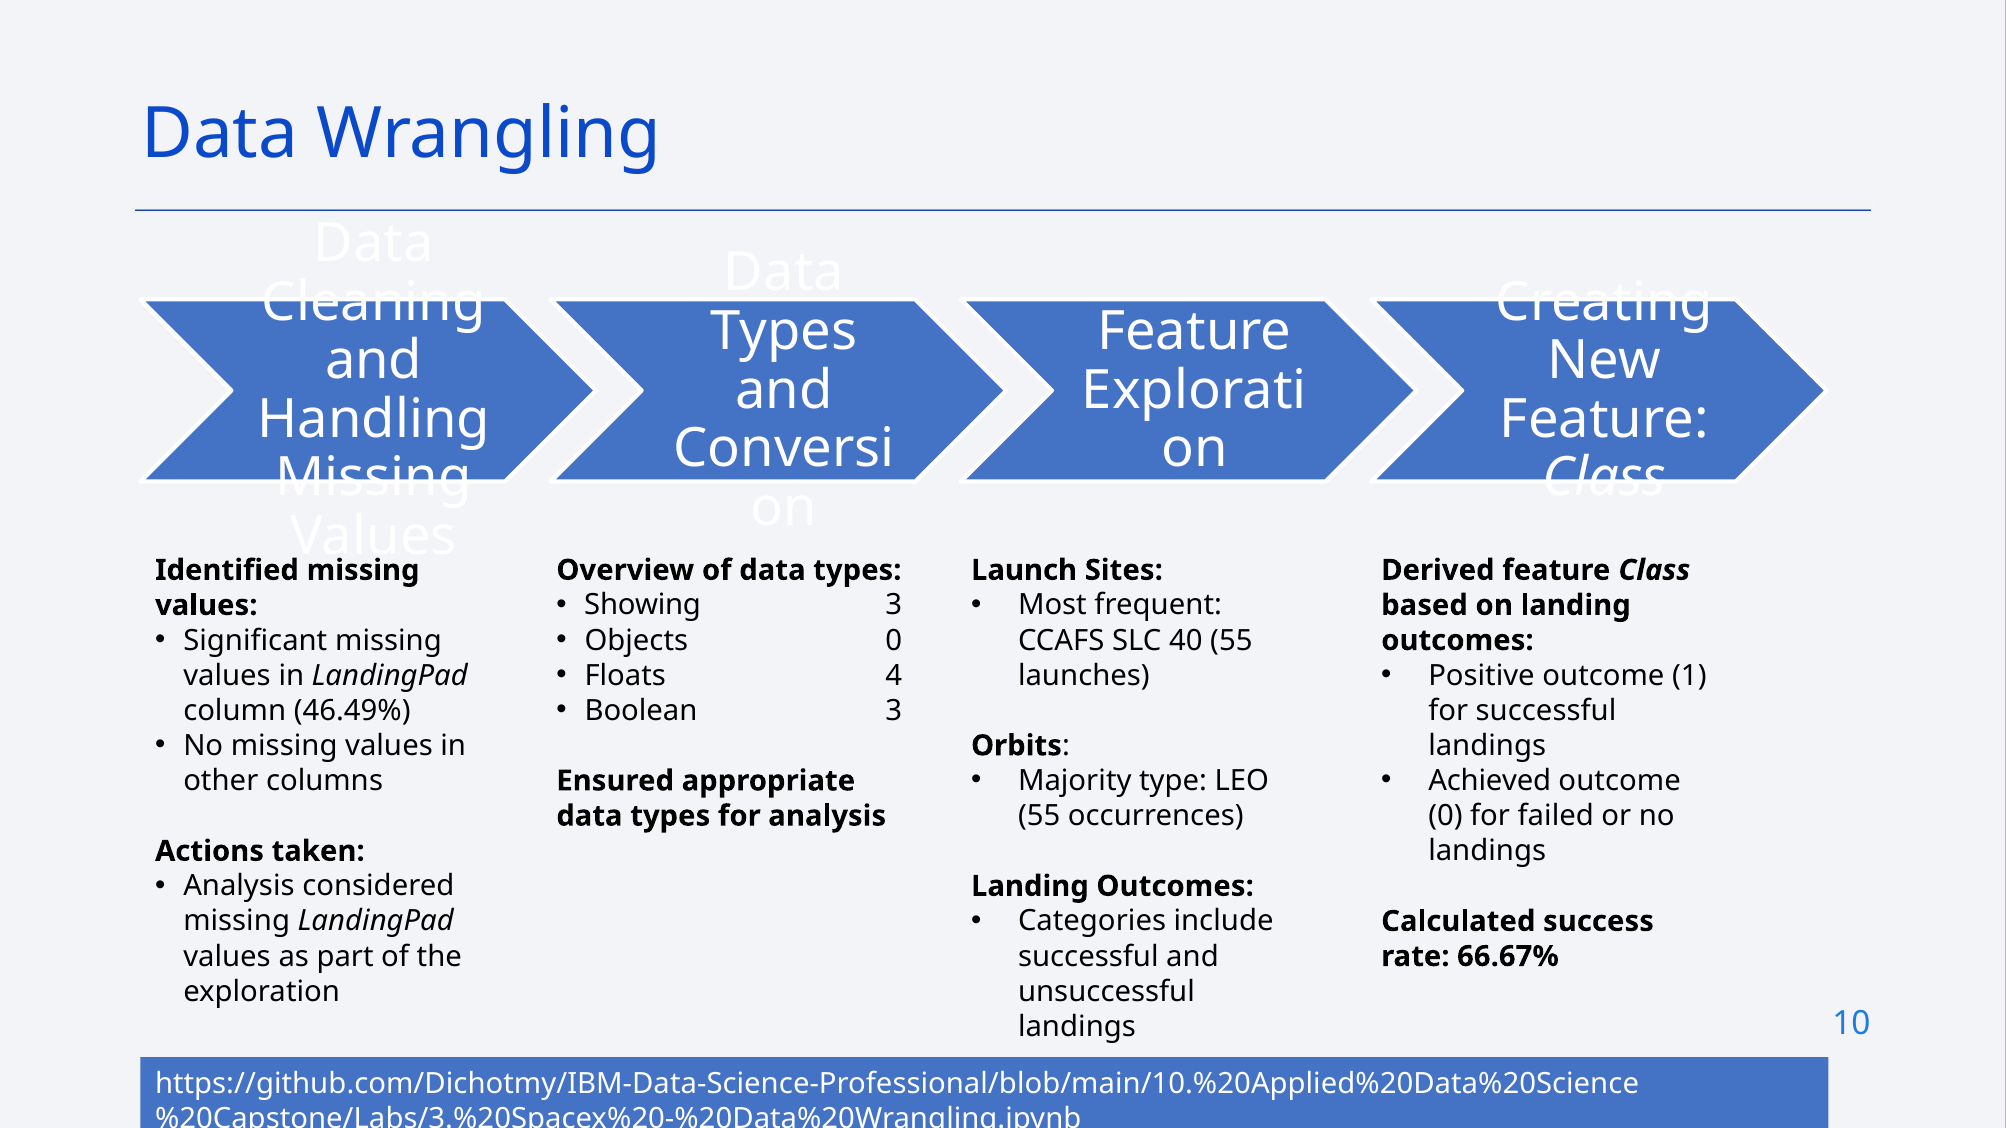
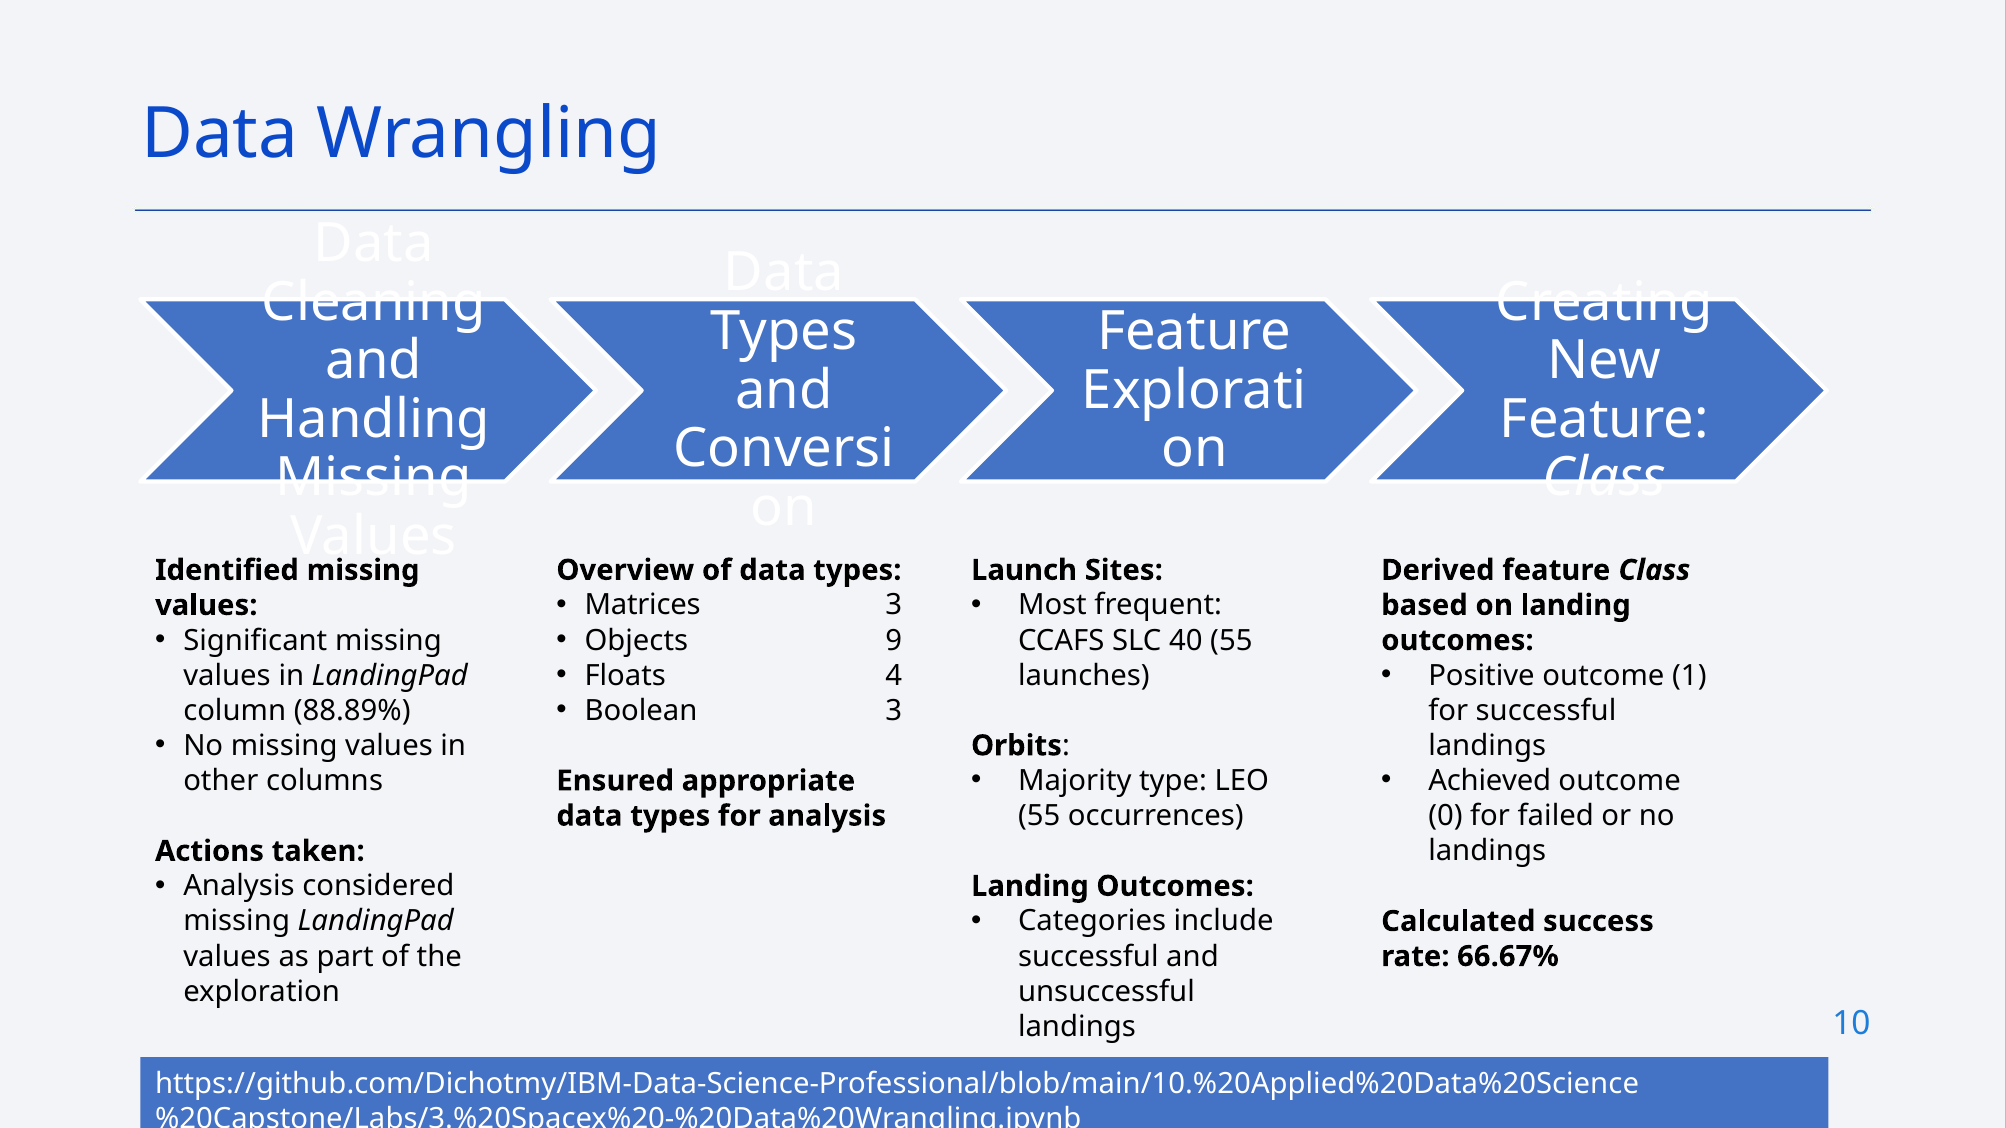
Showing: Showing -> Matrices
Objects 0: 0 -> 9
46.49%: 46.49% -> 88.89%
